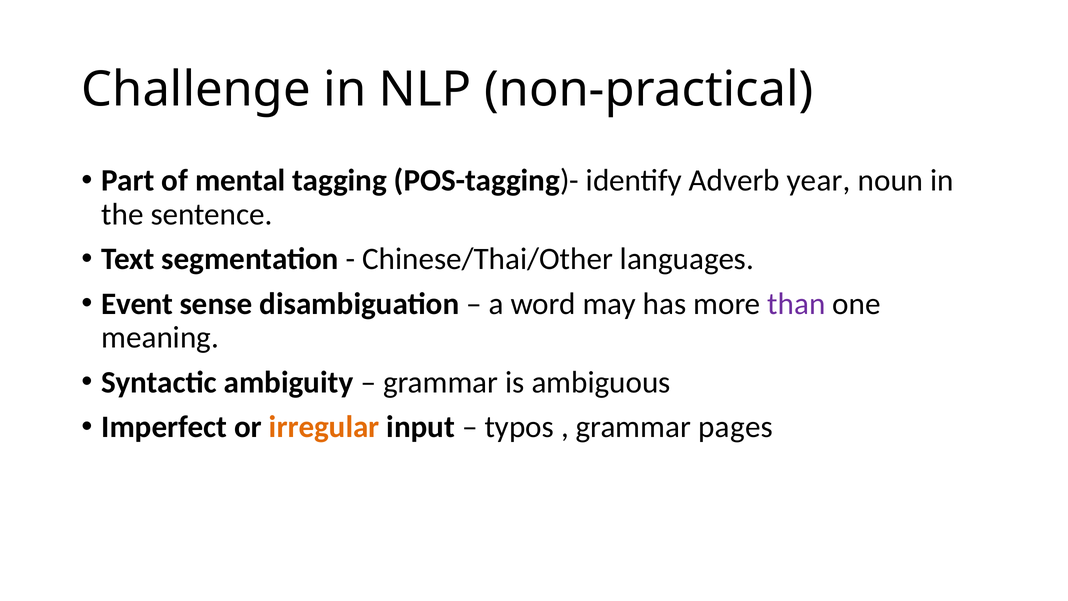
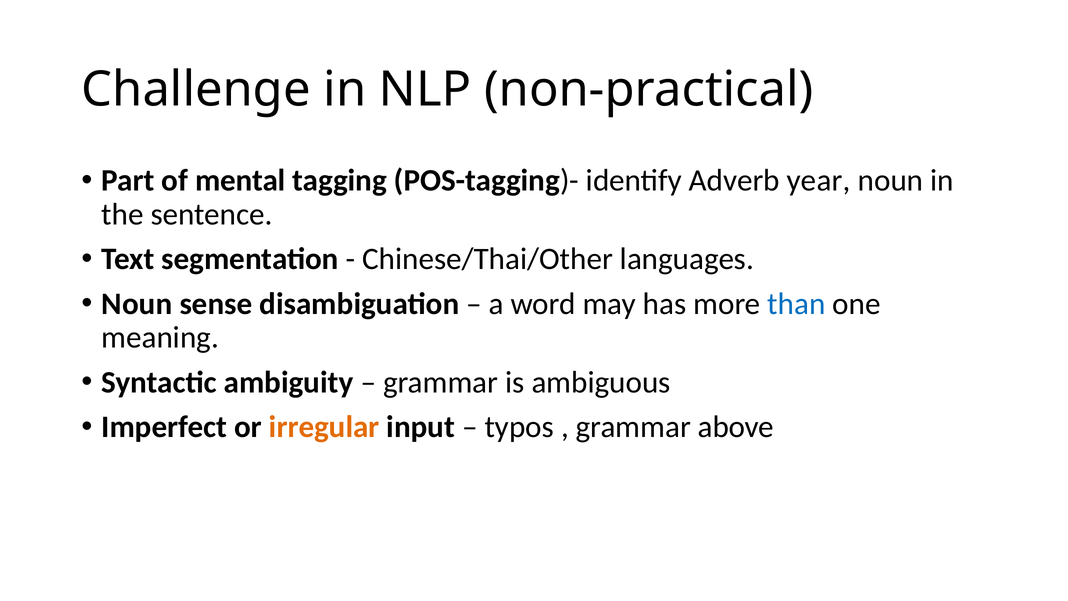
Event at (137, 304): Event -> Noun
than colour: purple -> blue
pages: pages -> above
